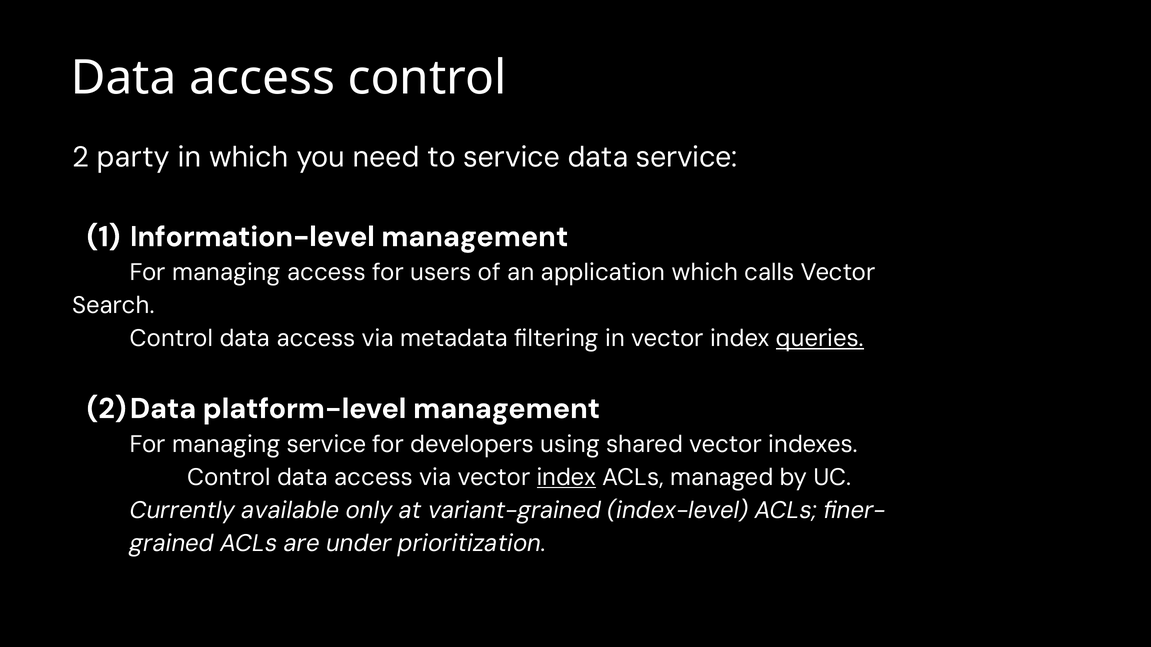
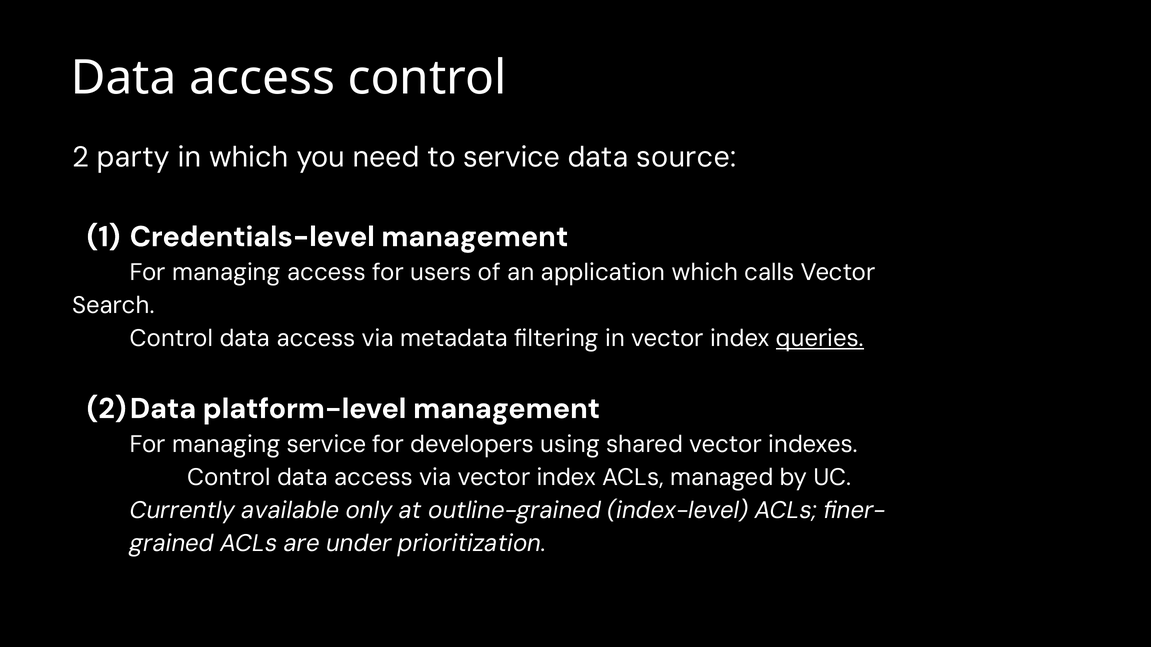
data service: service -> source
Information-level: Information-level -> Credentials-level
index at (566, 478) underline: present -> none
variant-grained: variant-grained -> outline-grained
